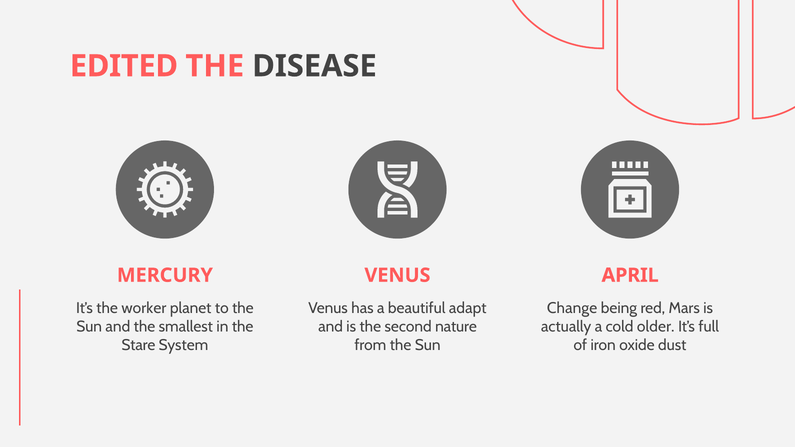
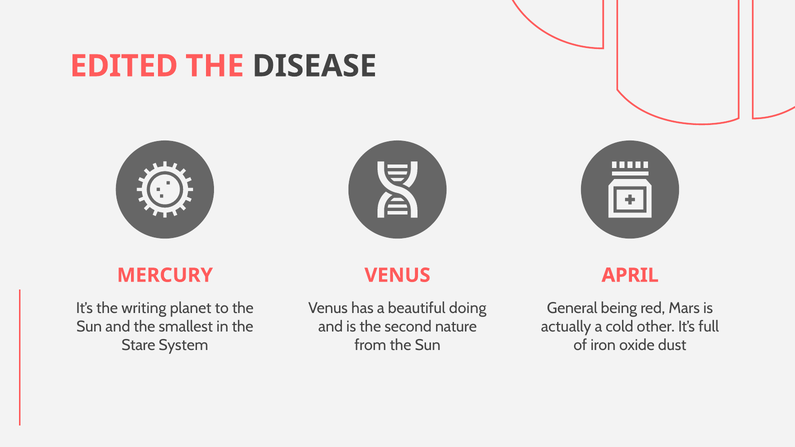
worker: worker -> writing
adapt: adapt -> doing
Change: Change -> General
older: older -> other
